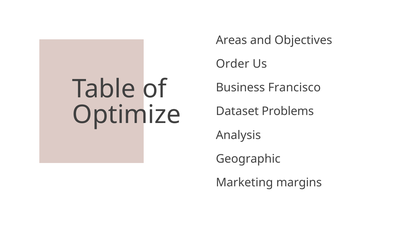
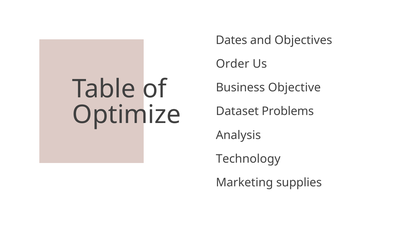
Areas: Areas -> Dates
Francisco: Francisco -> Objective
Geographic: Geographic -> Technology
margins: margins -> supplies
